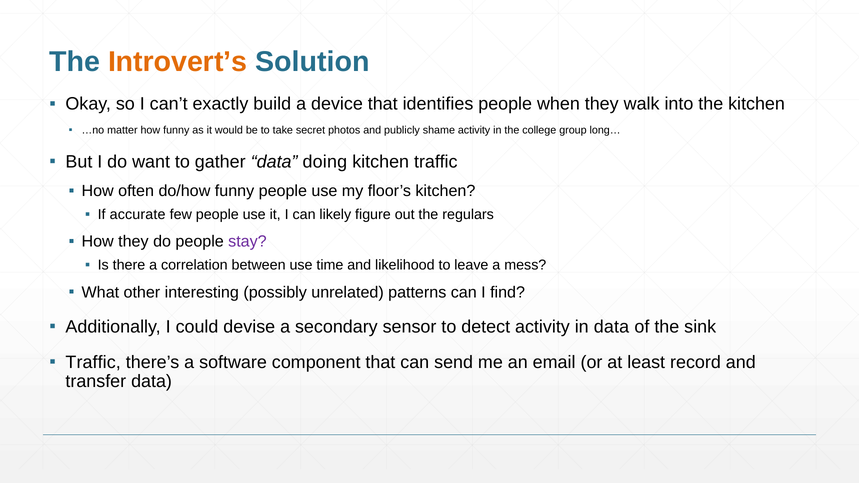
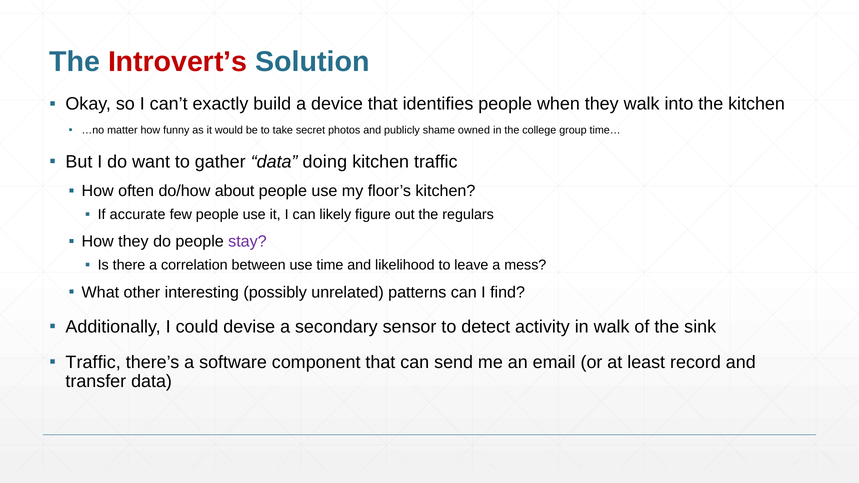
Introvert’s colour: orange -> red
shame activity: activity -> owned
long…: long… -> time…
do/how funny: funny -> about
in data: data -> walk
